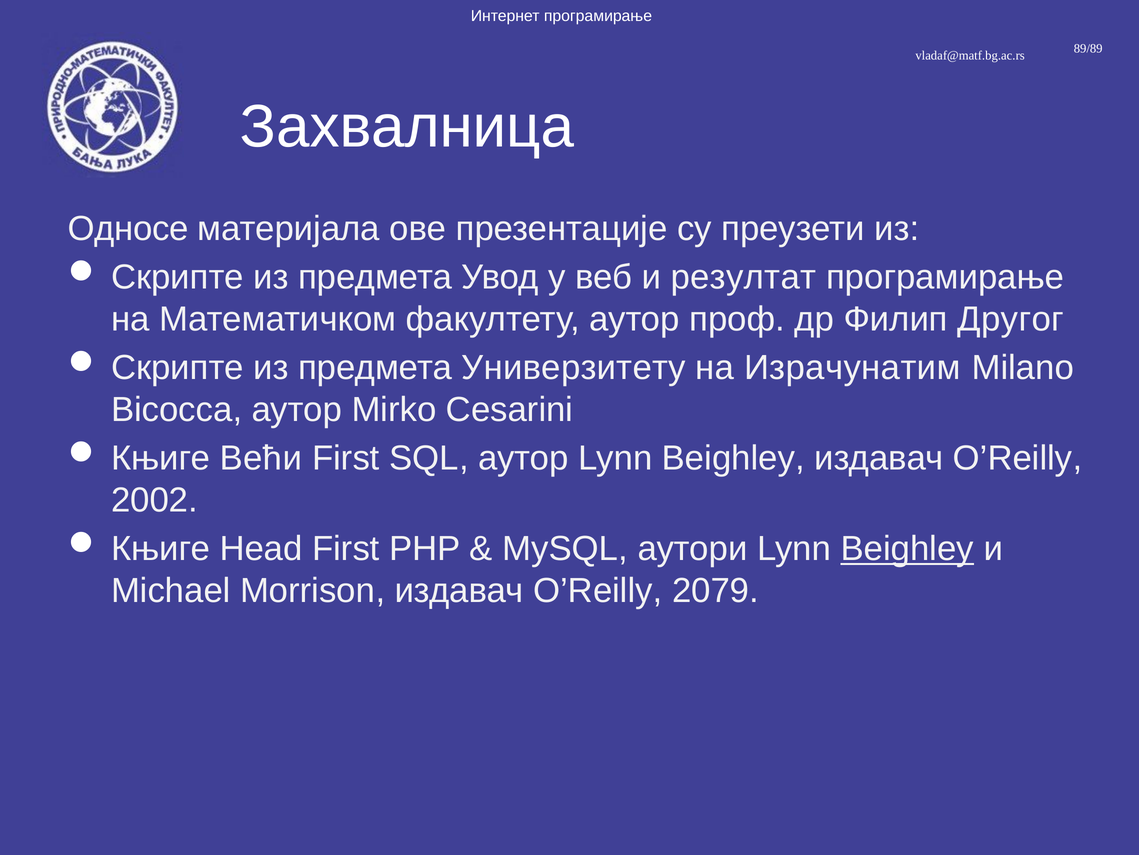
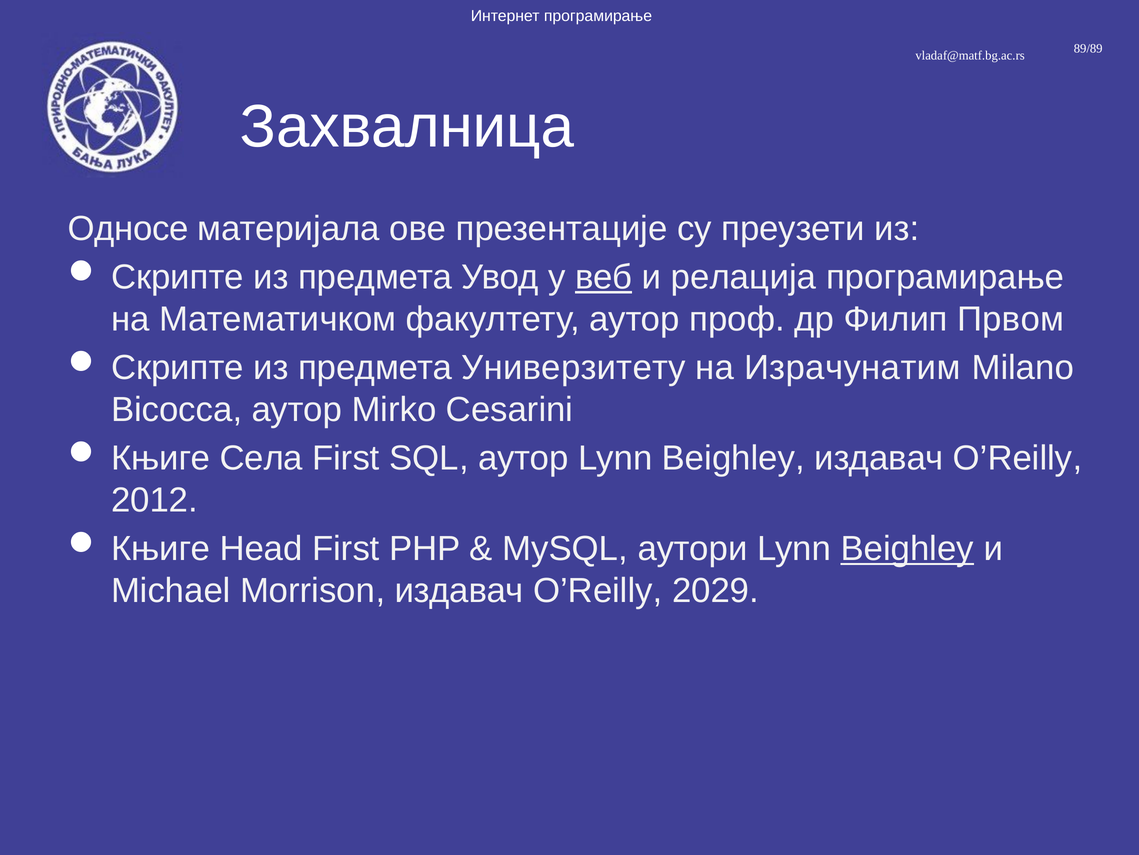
веб underline: none -> present
резултат: резултат -> релација
Другог: Другог -> Првом
Већи: Већи -> Села
2002: 2002 -> 2012
2079: 2079 -> 2029
